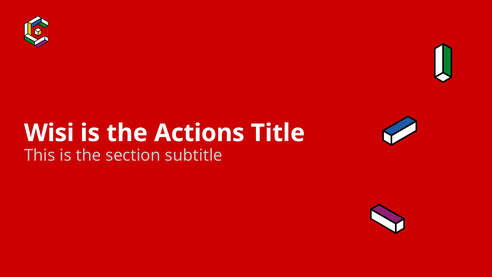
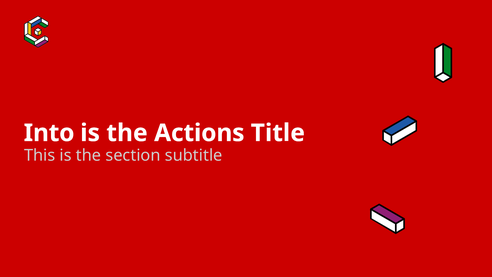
Wisi: Wisi -> Into
